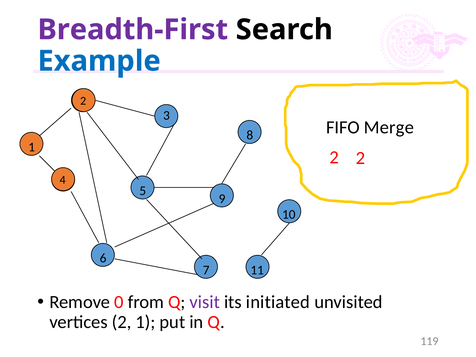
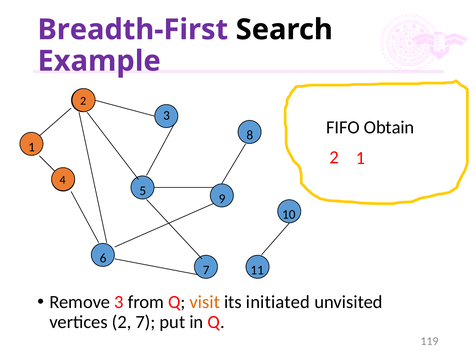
Example colour: blue -> purple
Merge: Merge -> Obtain
2 2: 2 -> 1
Remove 0: 0 -> 3
visit colour: purple -> orange
2 1: 1 -> 7
